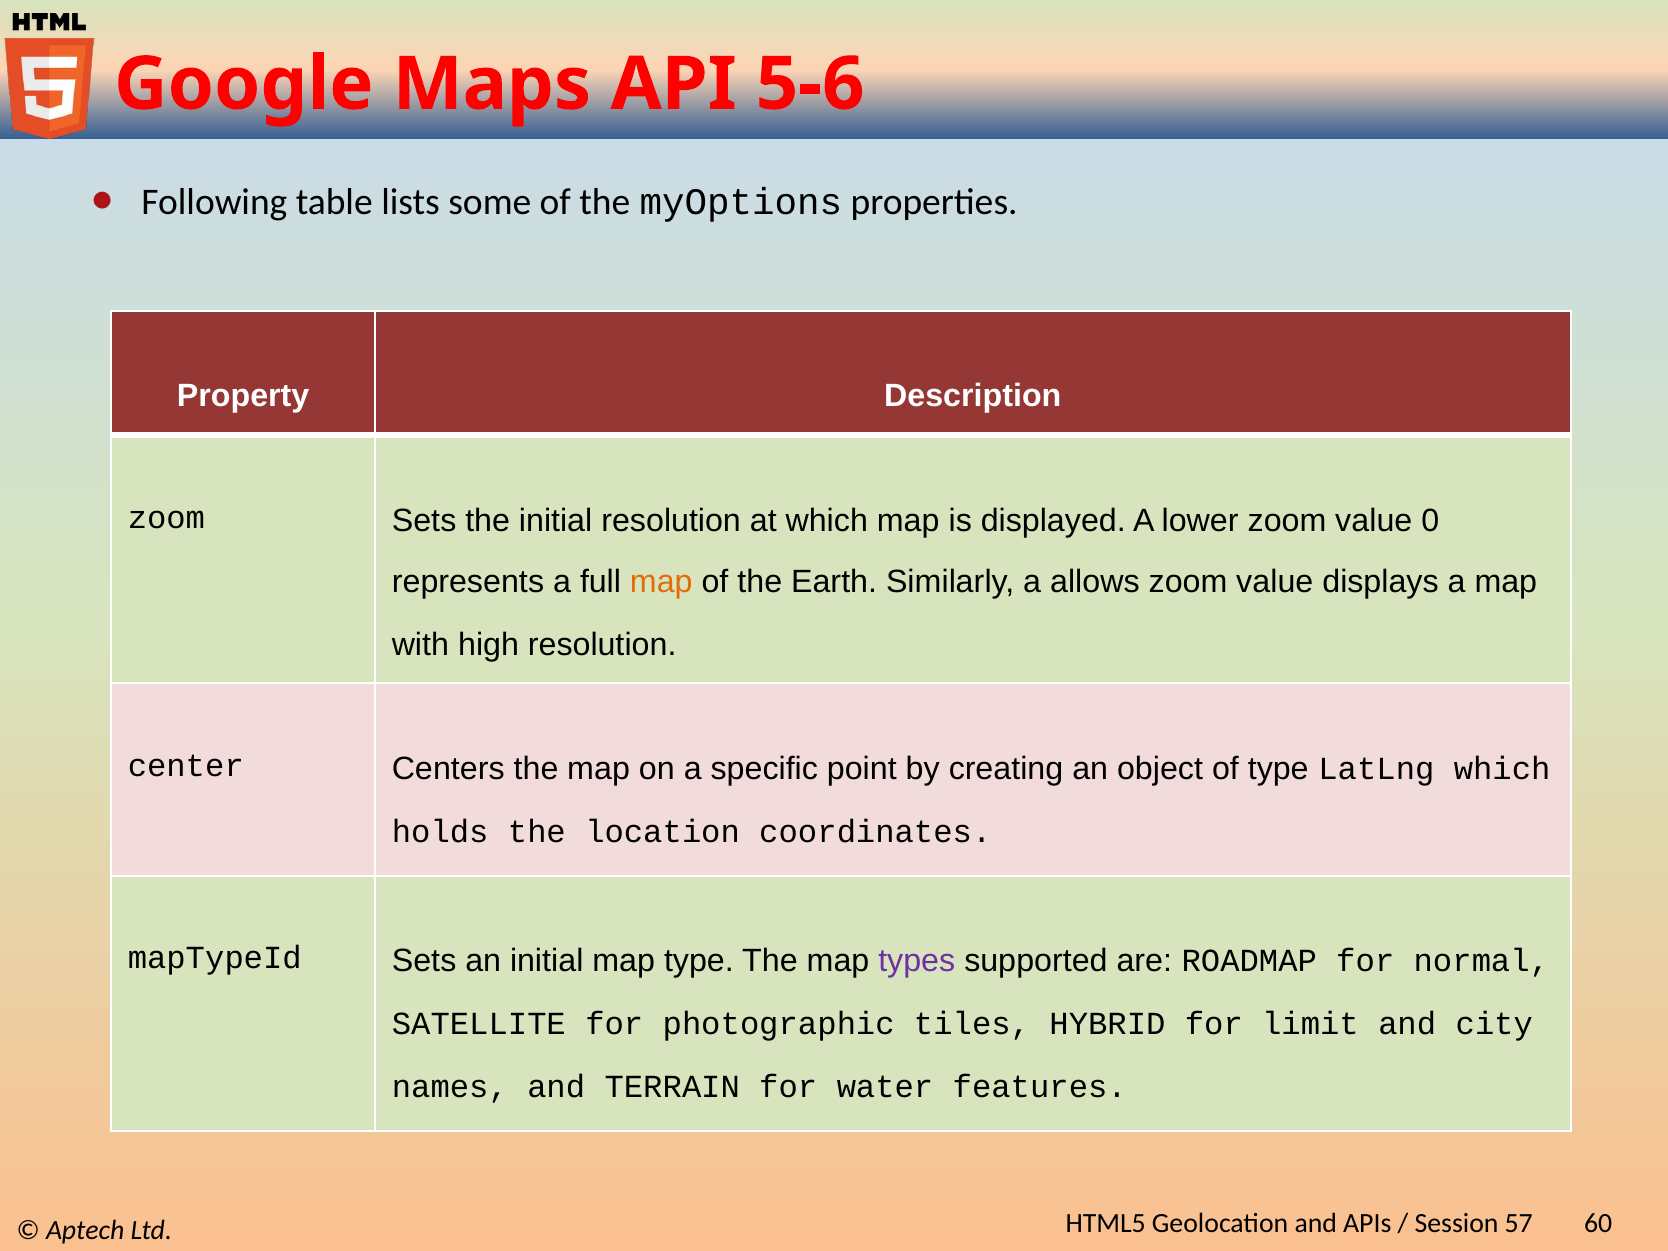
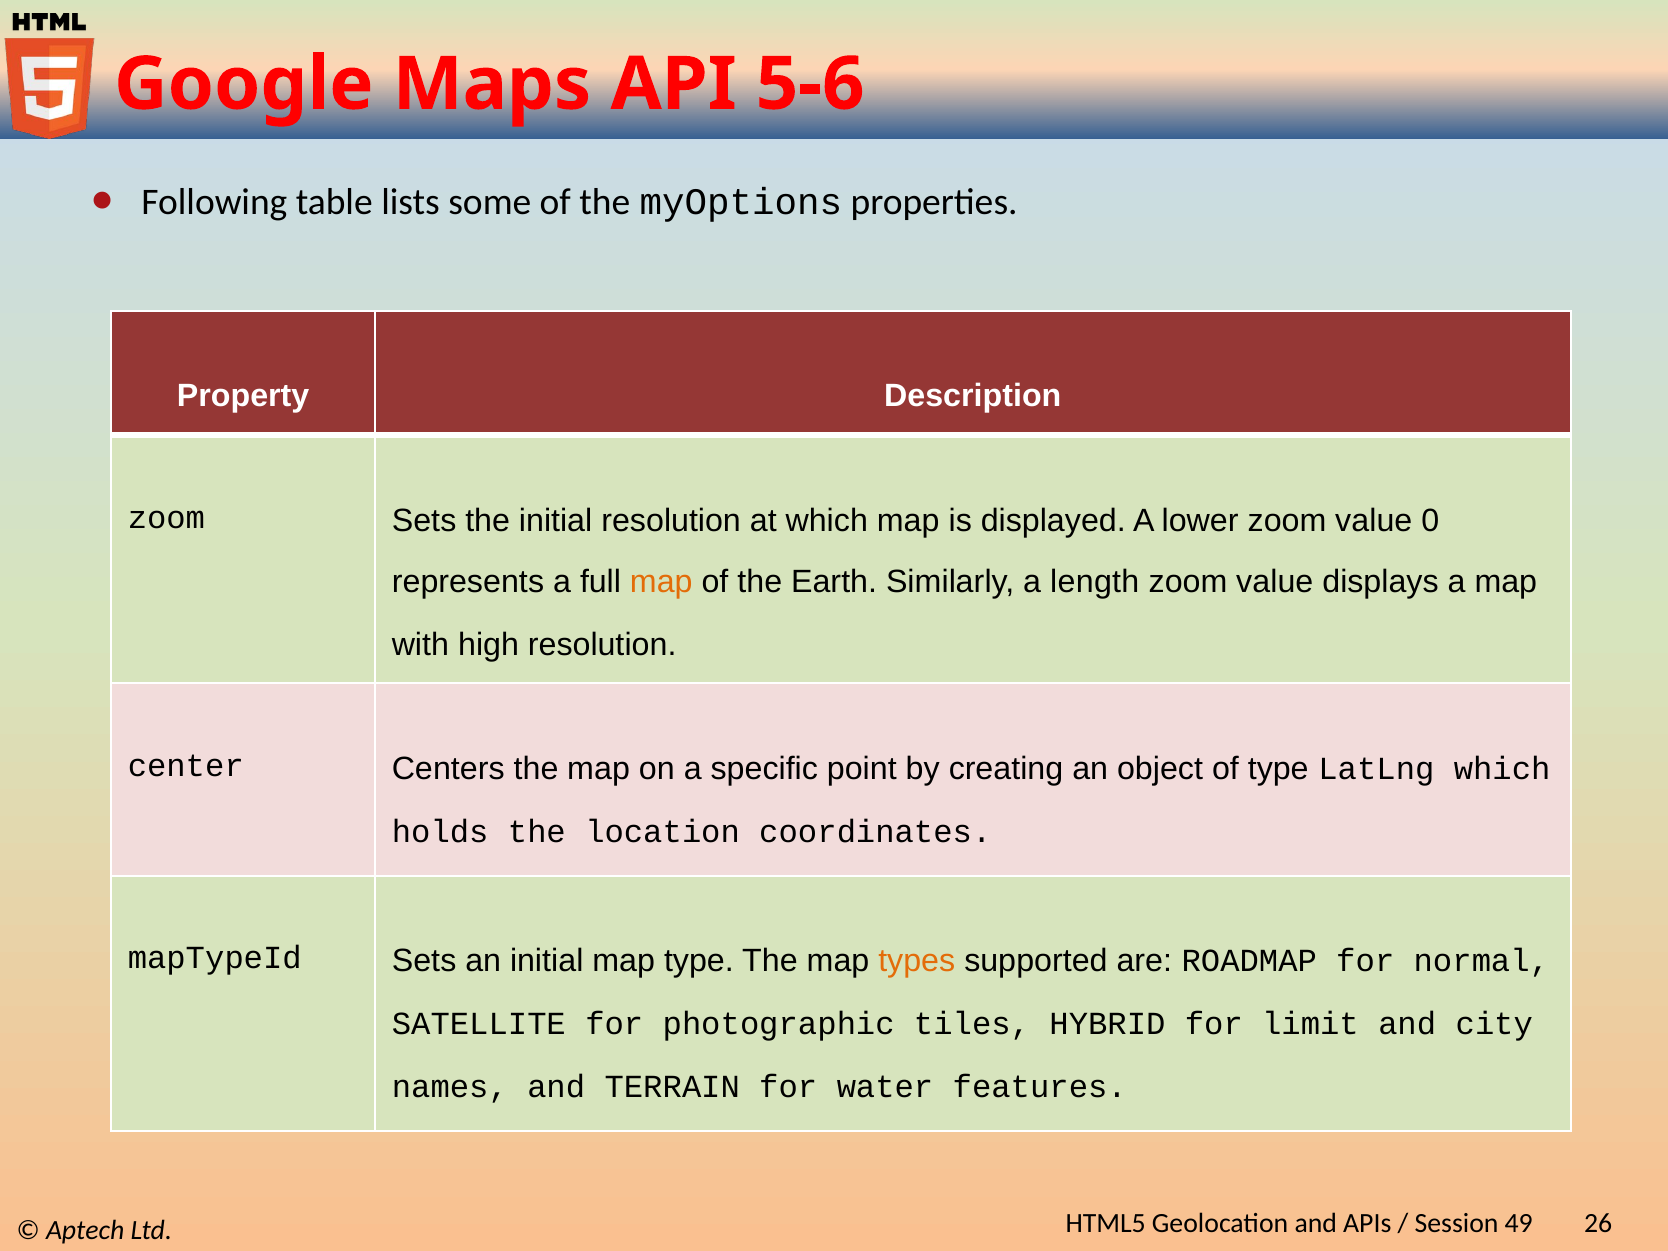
allows: allows -> length
types colour: purple -> orange
57: 57 -> 49
60: 60 -> 26
